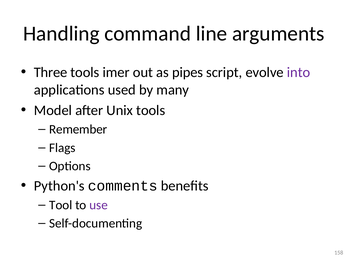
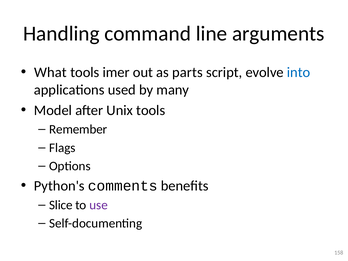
Three: Three -> What
pipes: pipes -> parts
into colour: purple -> blue
Tool: Tool -> Slice
